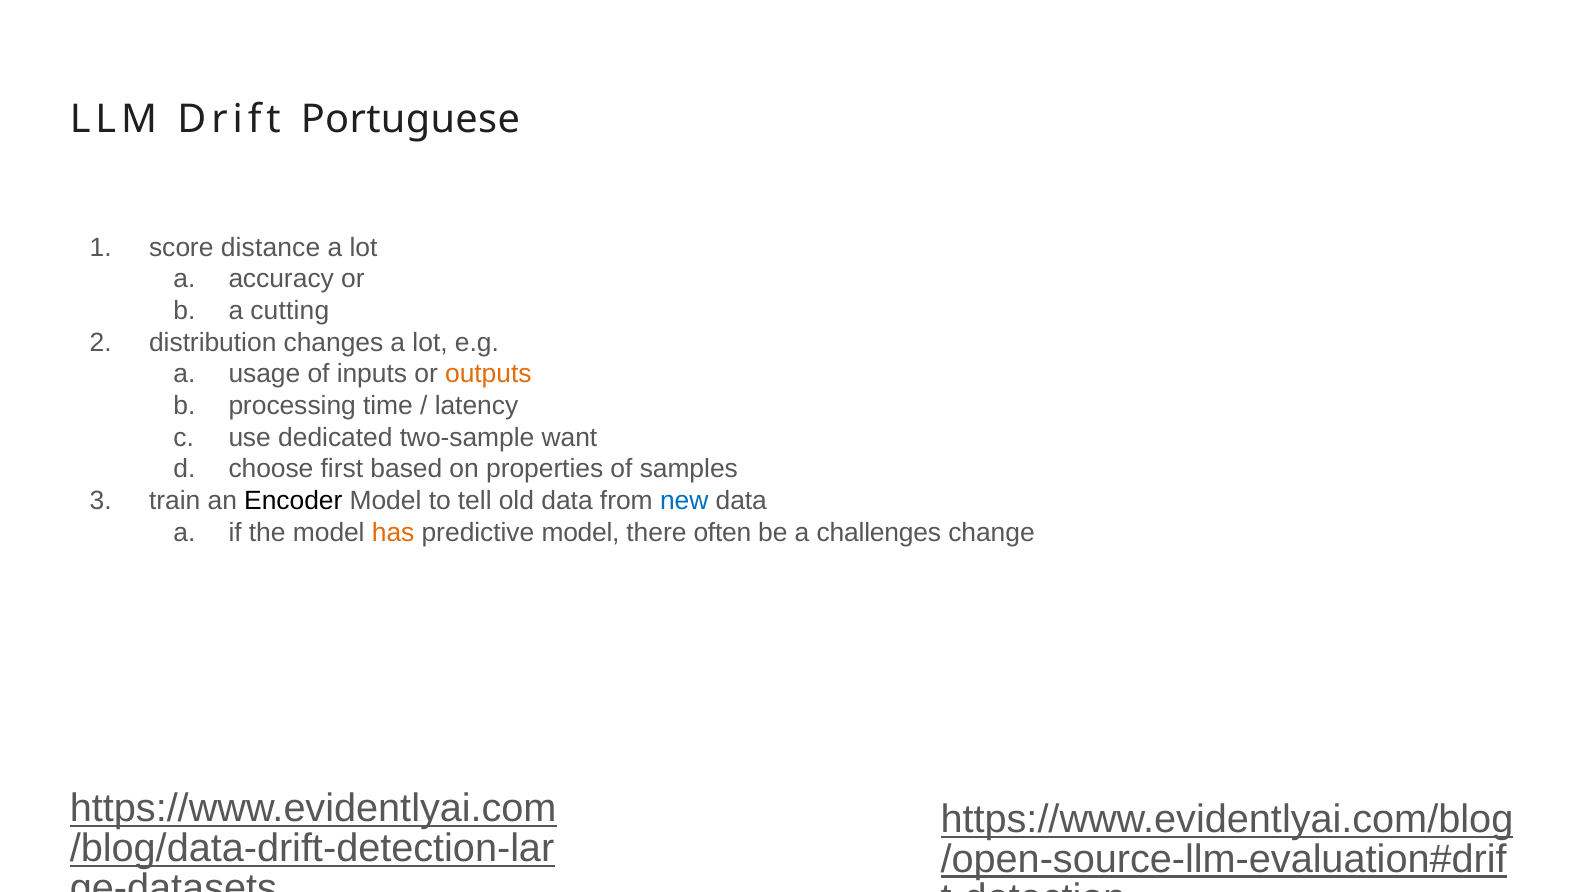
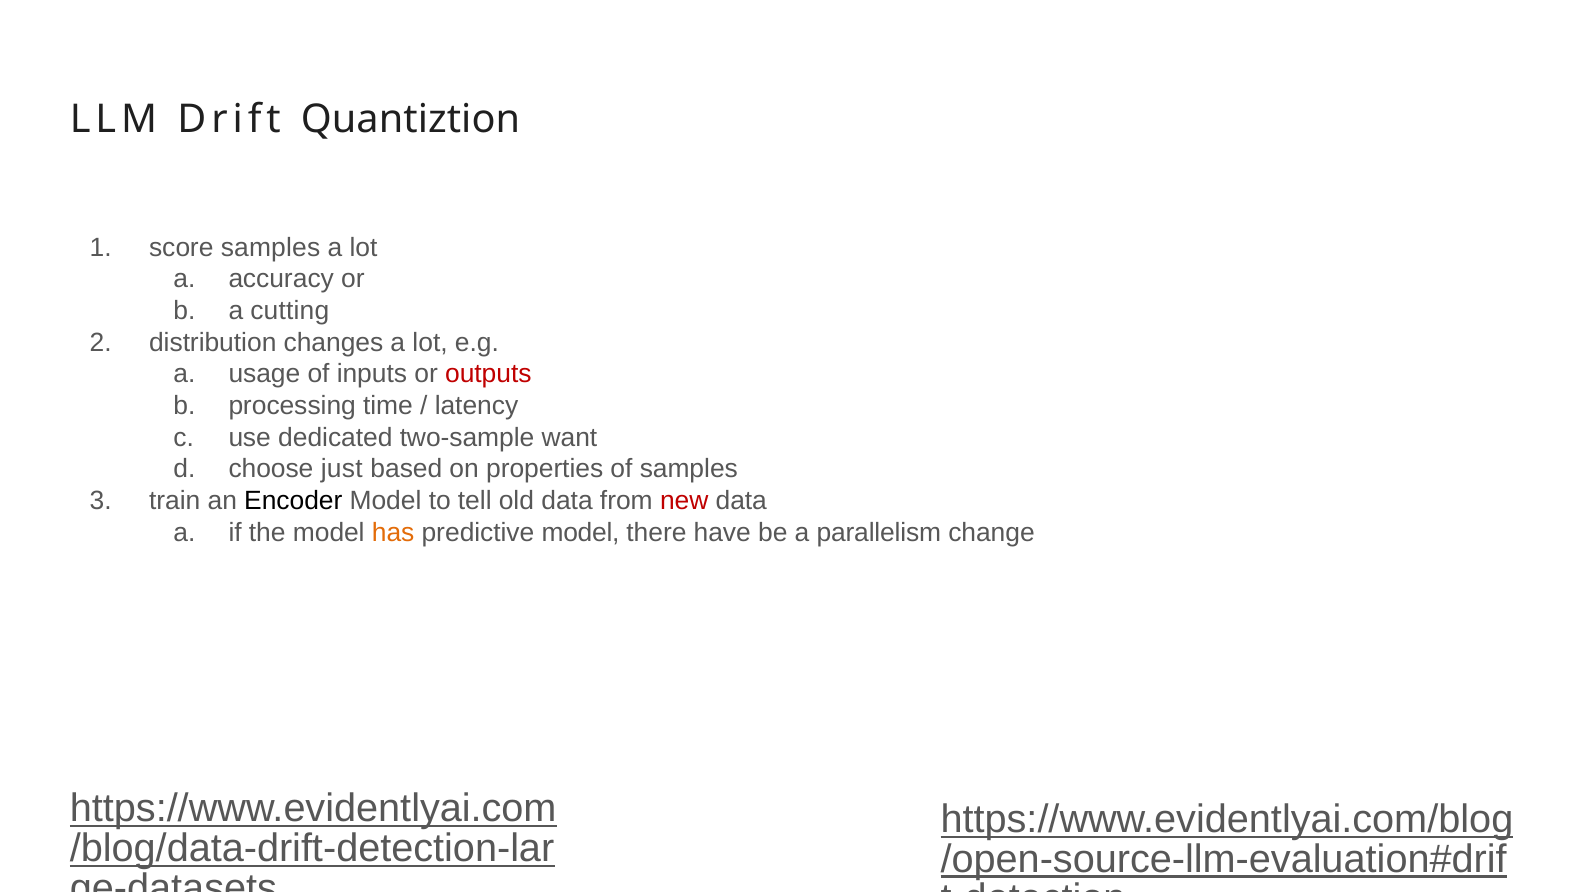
Portuguese: Portuguese -> Quantiztion
score distance: distance -> samples
outputs colour: orange -> red
first: first -> just
new colour: blue -> red
often: often -> have
challenges: challenges -> parallelism
